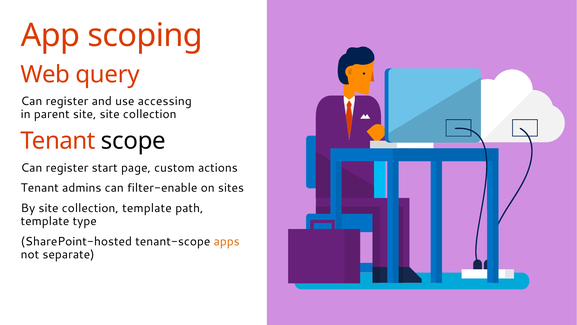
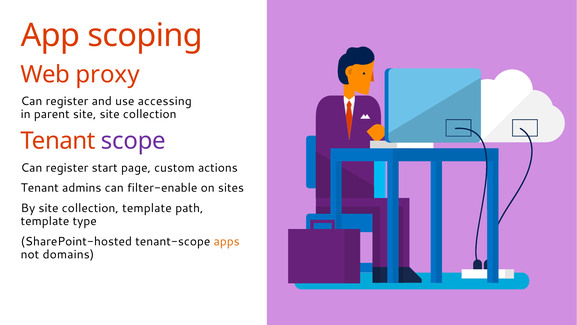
query: query -> proxy
scope colour: black -> purple
separate: separate -> domains
